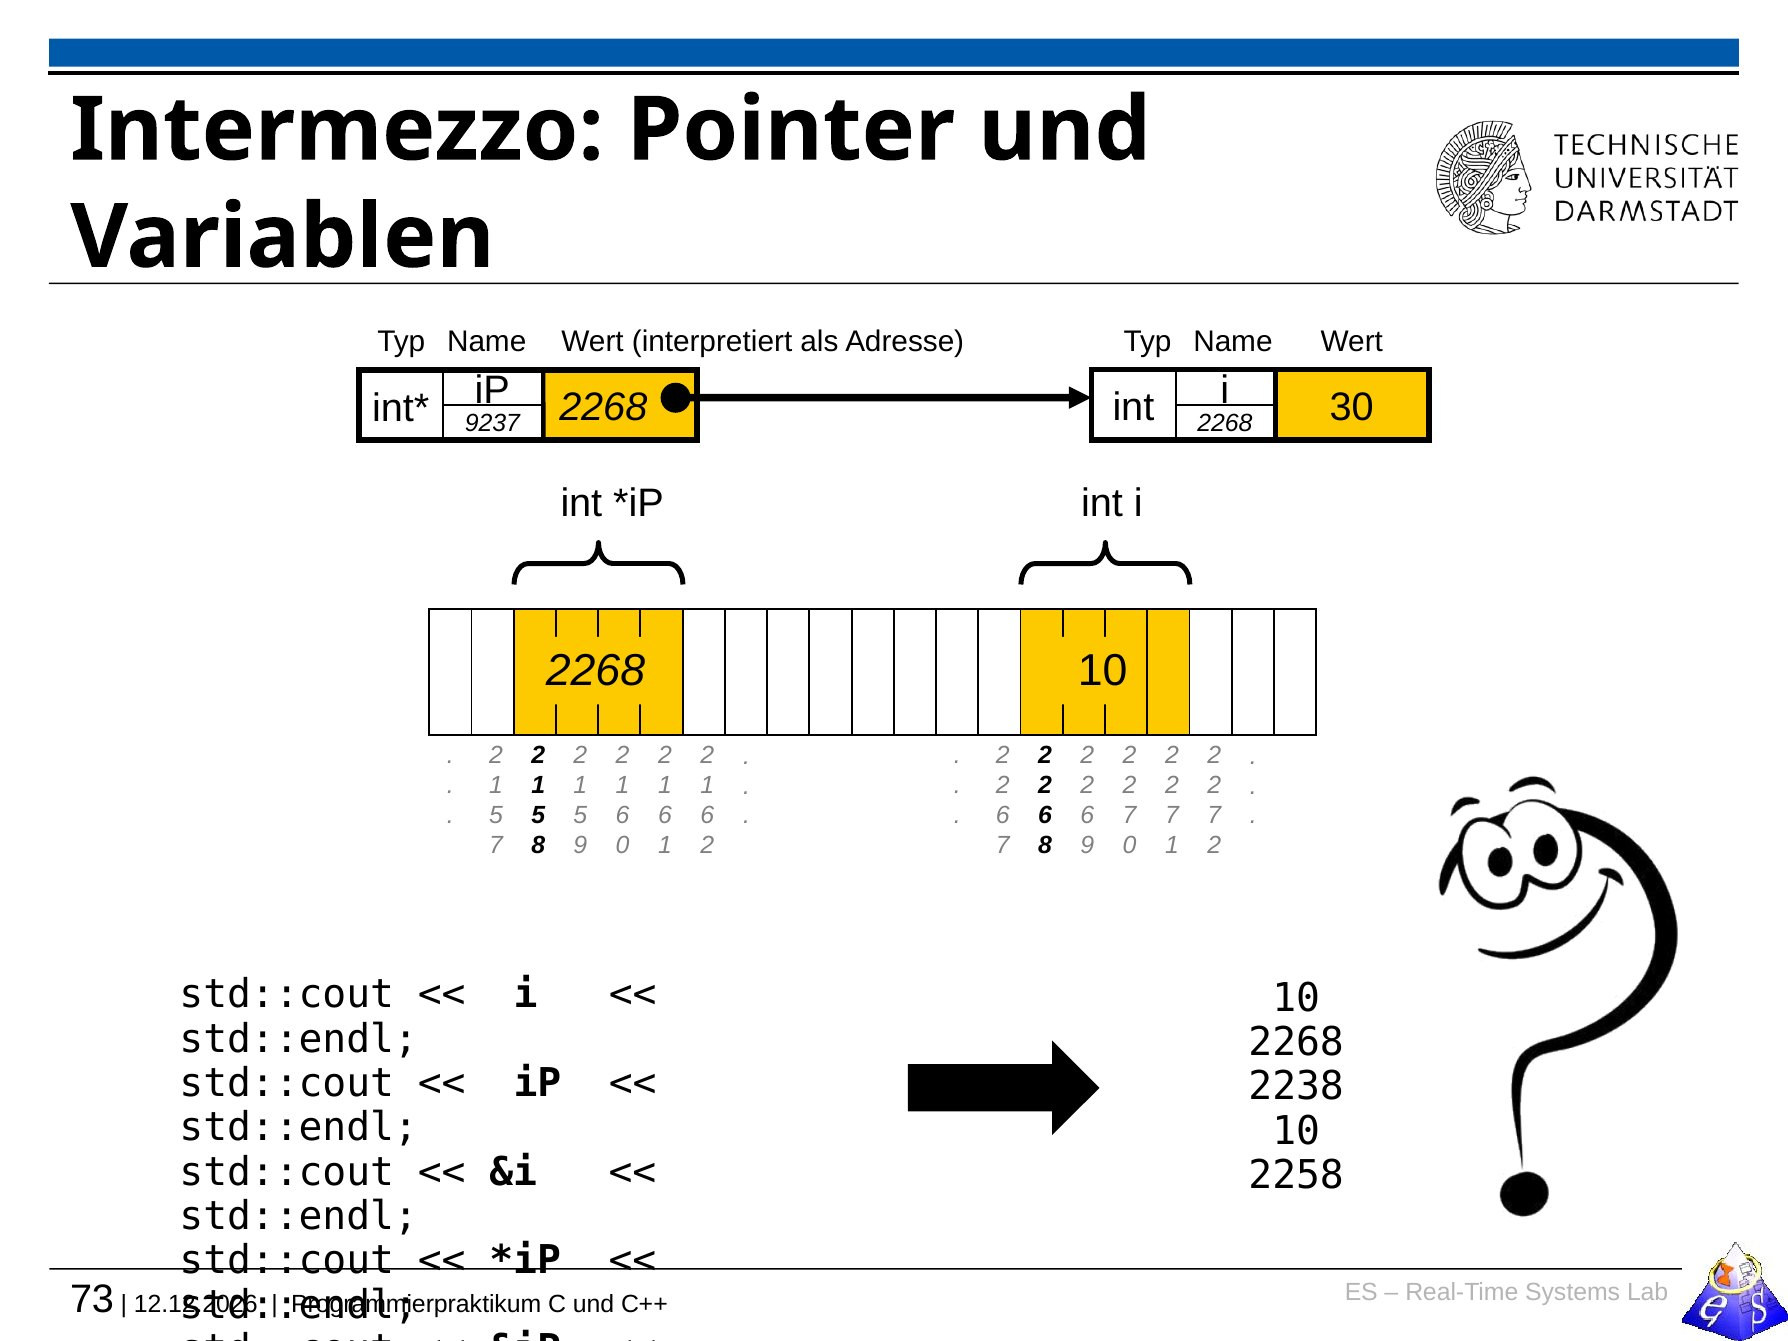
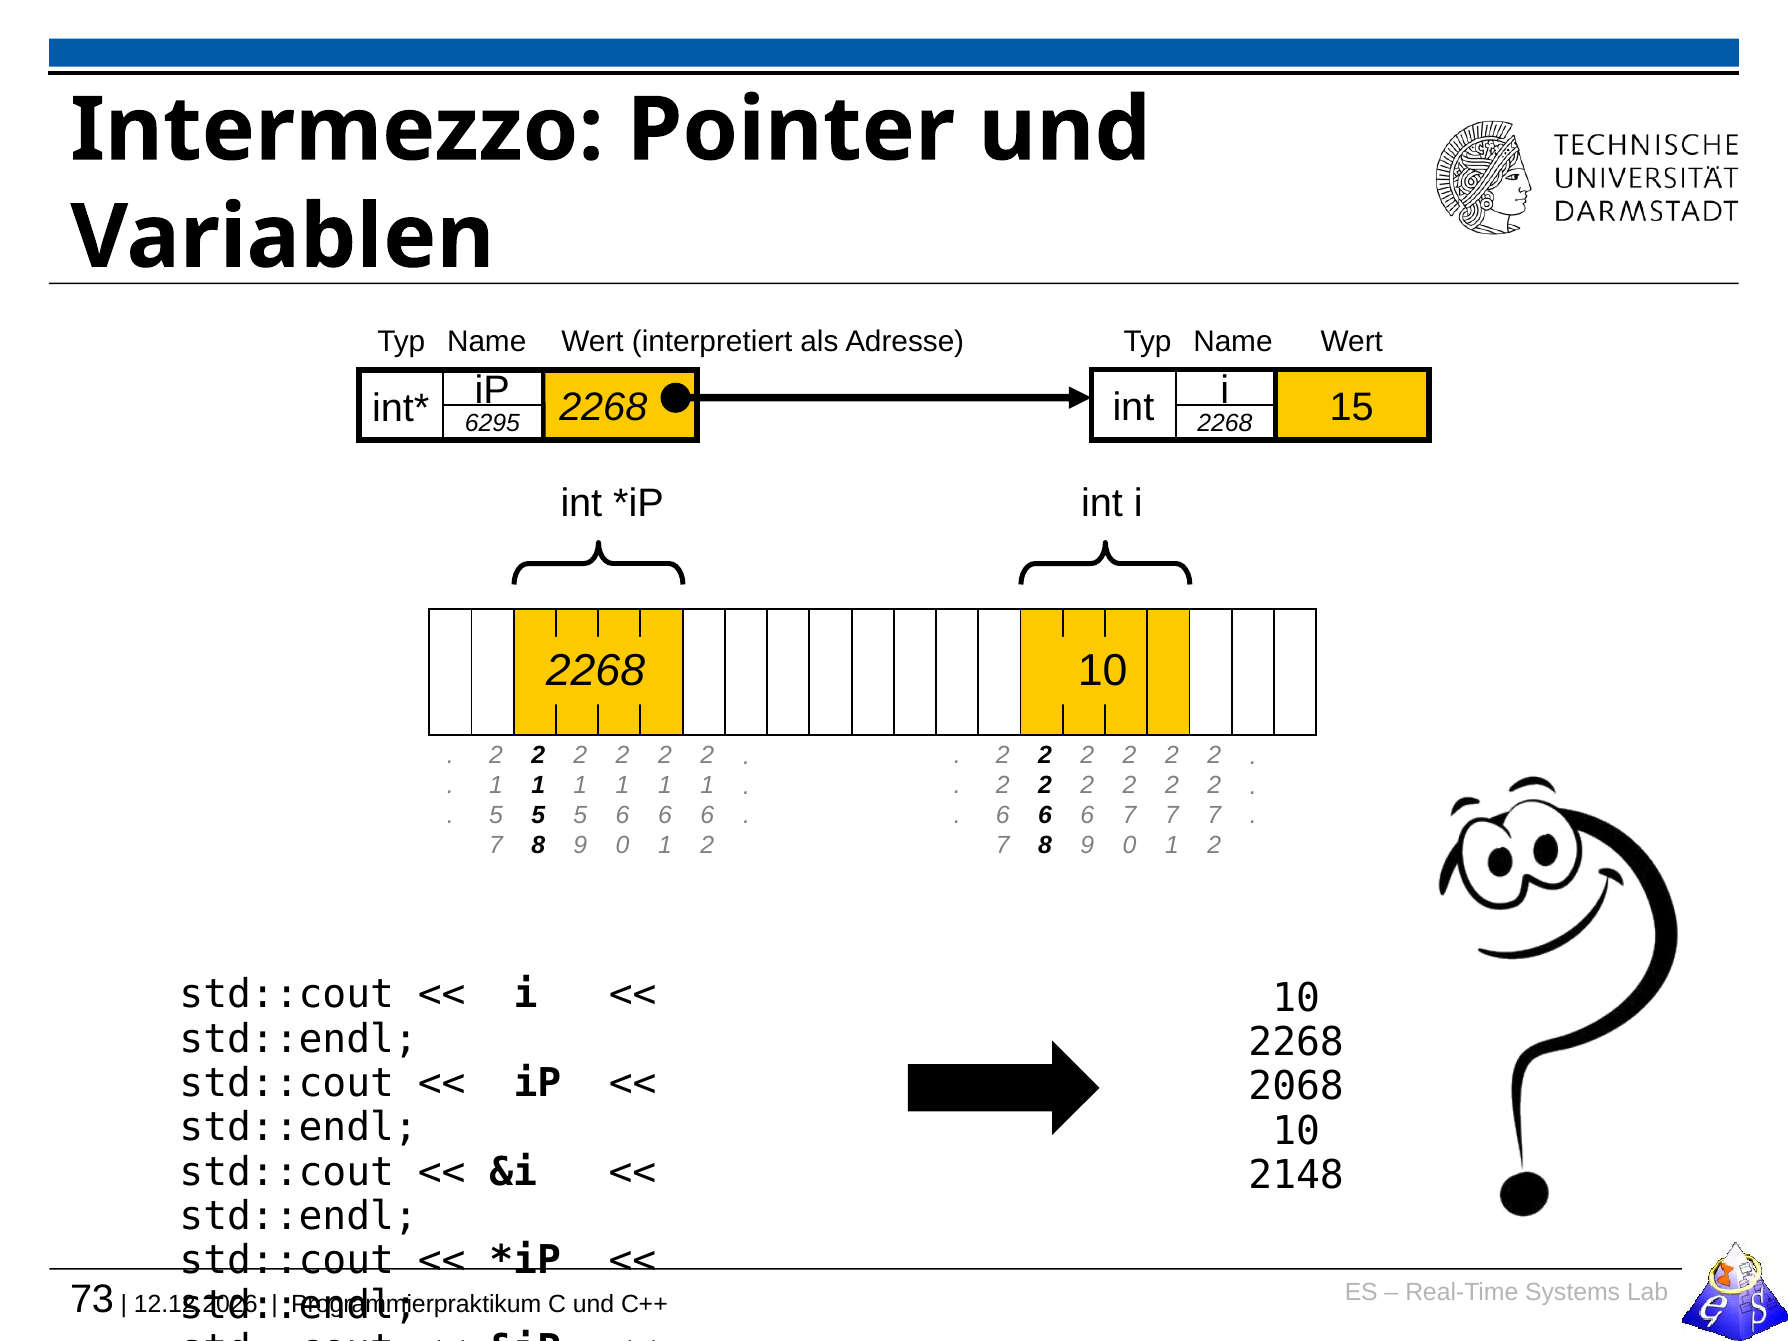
30: 30 -> 15
9237: 9237 -> 6295
2238: 2238 -> 2068
2258: 2258 -> 2148
